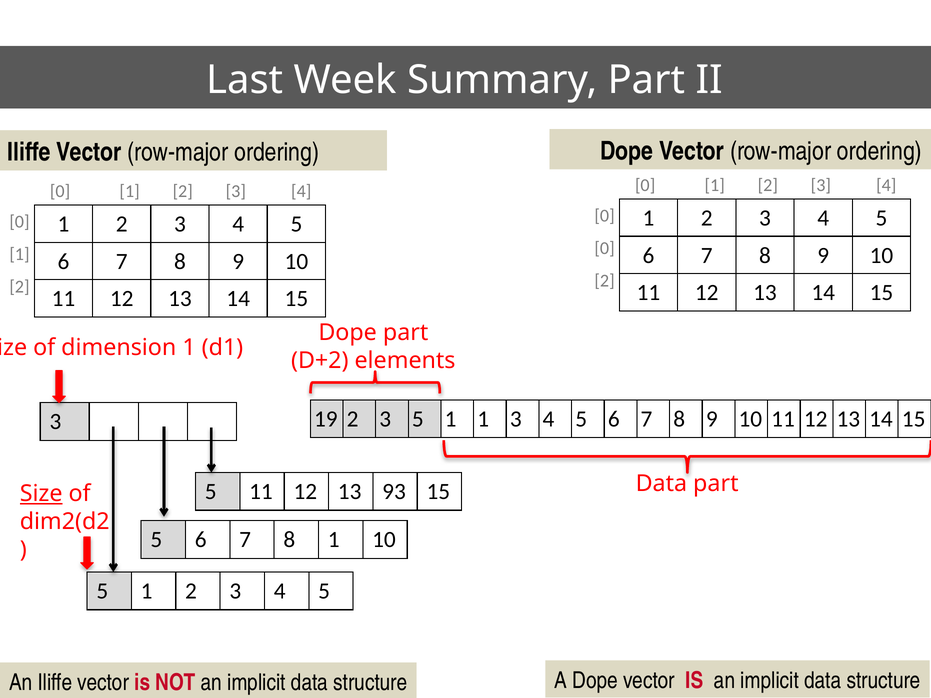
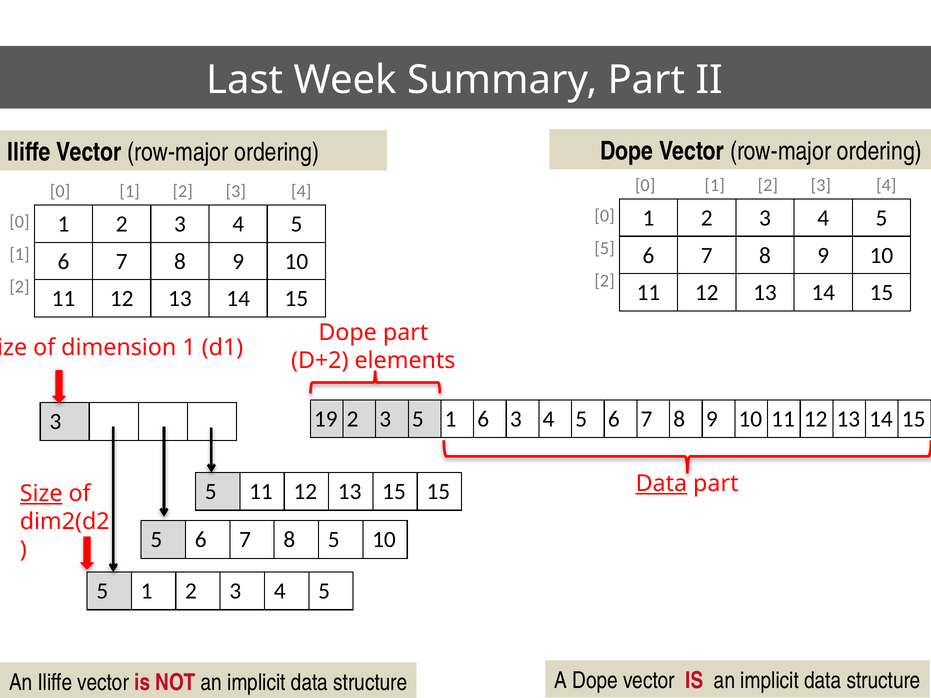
0 at (605, 248): 0 -> 5
1 1: 1 -> 6
Data at (661, 484) underline: none -> present
13 93: 93 -> 15
8 1: 1 -> 5
